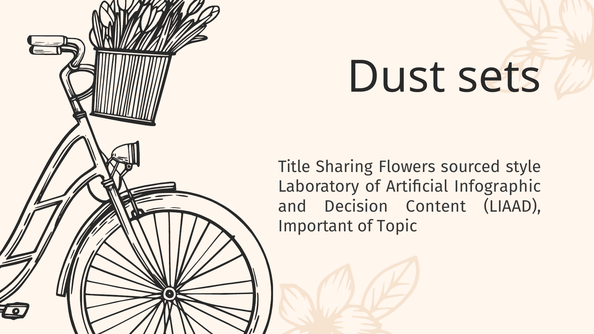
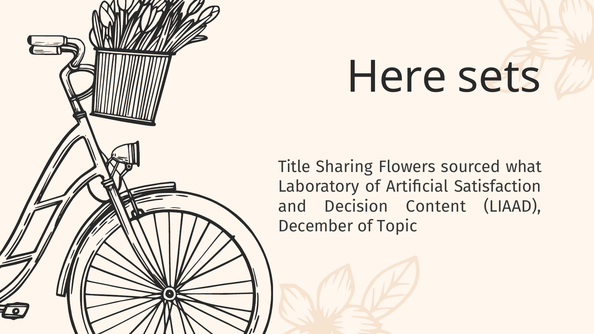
Dust: Dust -> Here
style: style -> what
Infographic: Infographic -> Satisfaction
Important: Important -> December
